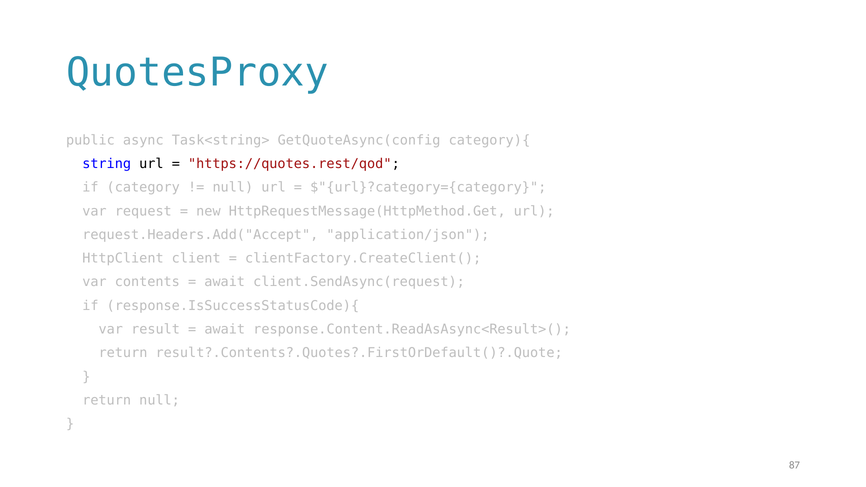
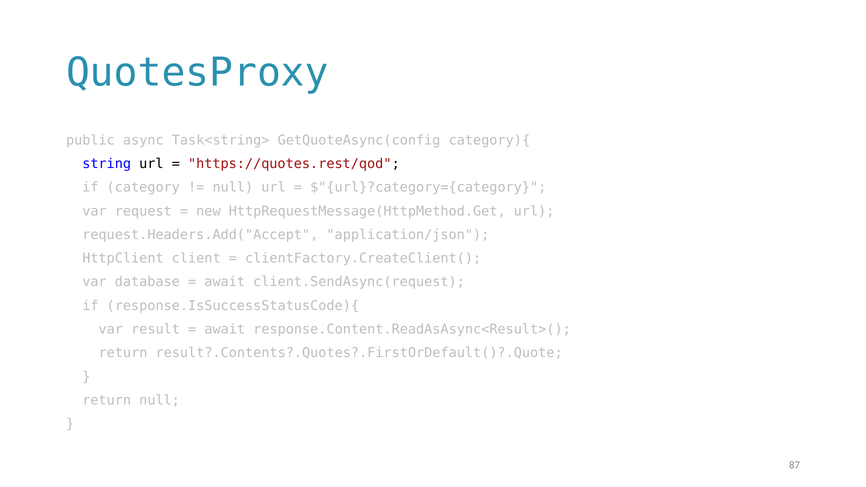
contents: contents -> database
